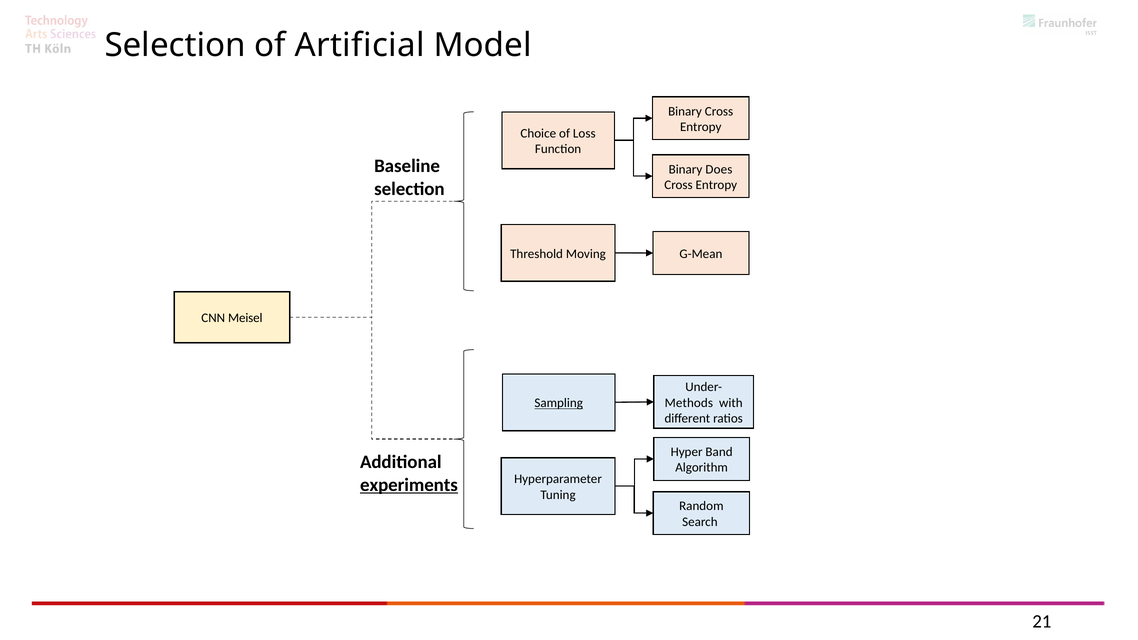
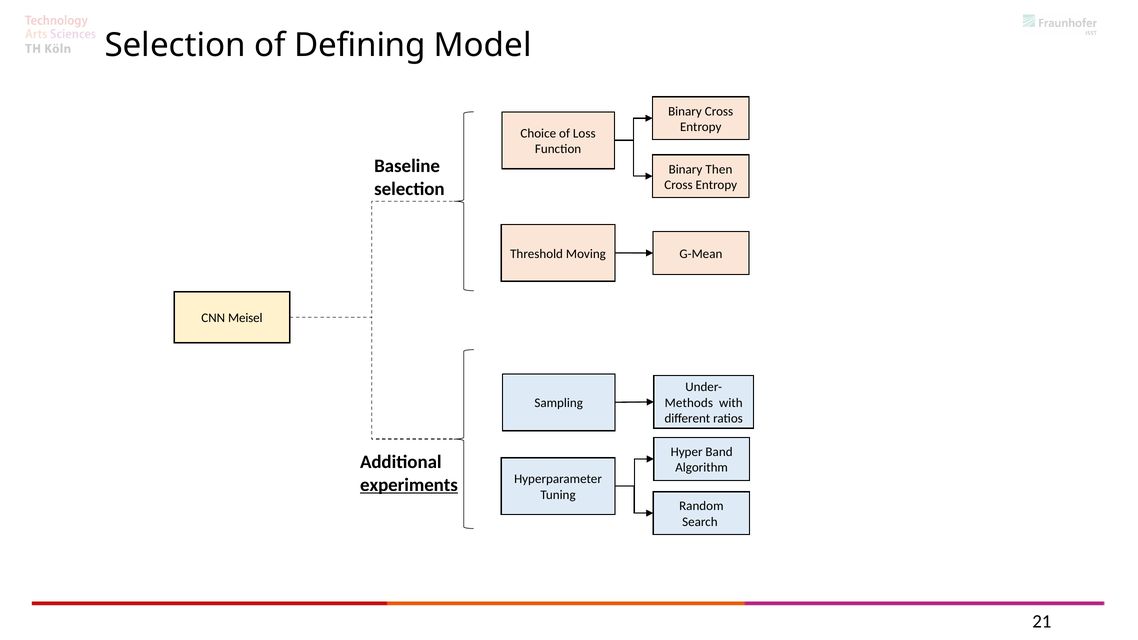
Artificial: Artificial -> Defining
Does: Does -> Then
Sampling underline: present -> none
